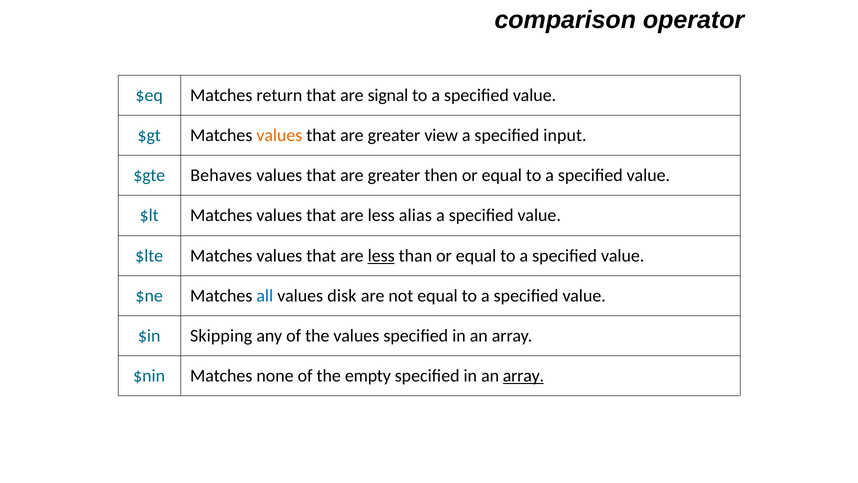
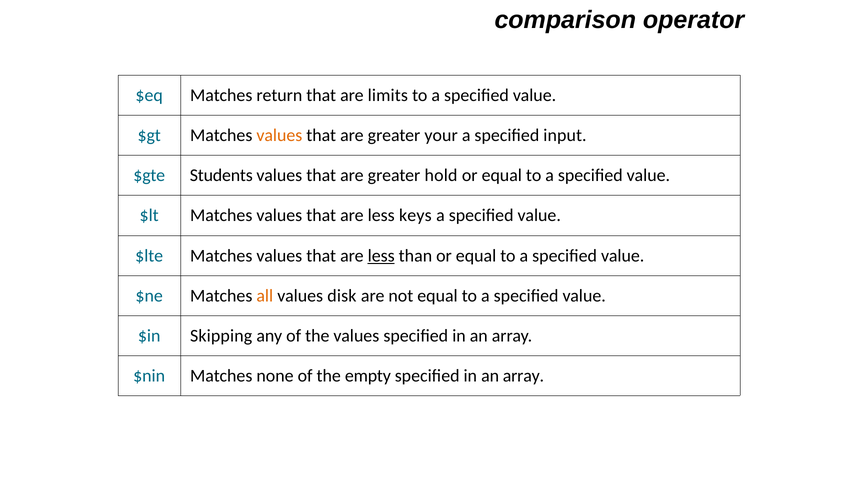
signal: signal -> limits
view: view -> your
Behaves: Behaves -> Students
then: then -> hold
alias: alias -> keys
all colour: blue -> orange
array at (523, 376) underline: present -> none
